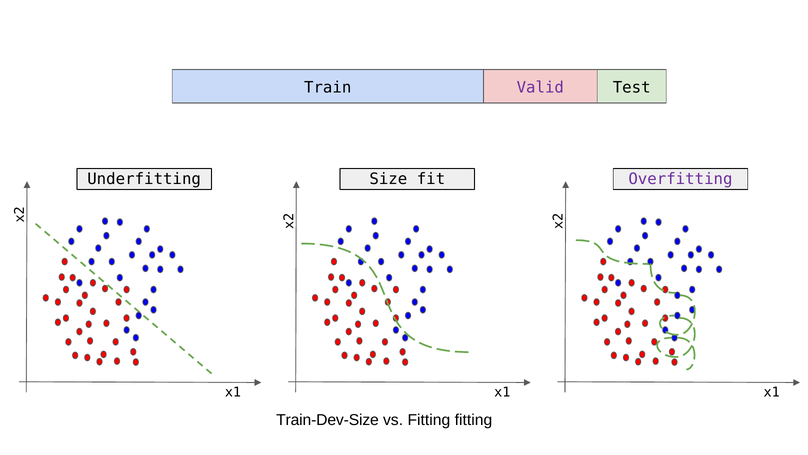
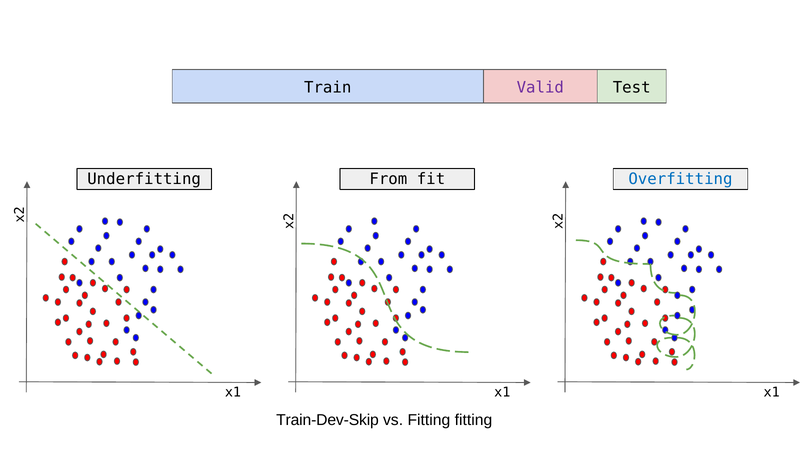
Size: Size -> From
Overfitting colour: purple -> blue
Train-Dev-Size: Train-Dev-Size -> Train-Dev-Skip
